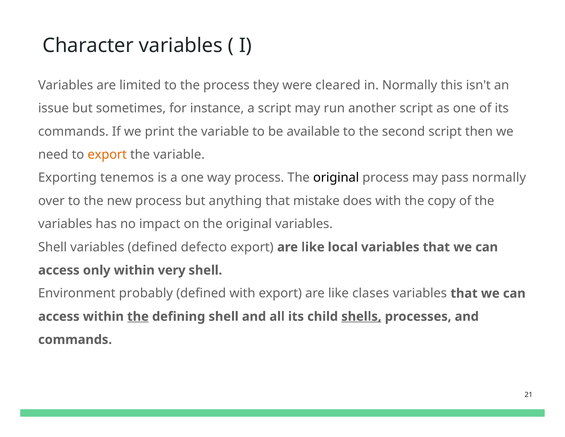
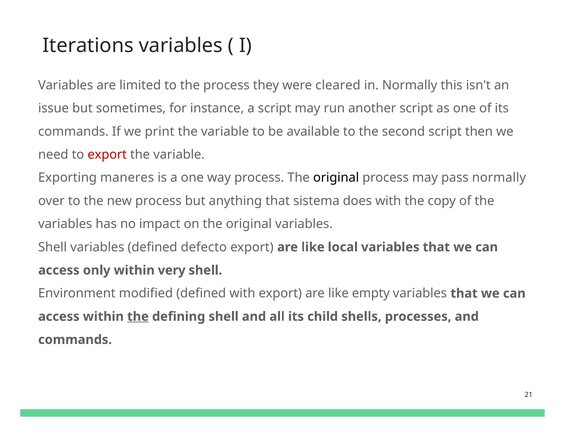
Character: Character -> Iterations
export at (107, 154) colour: orange -> red
tenemos: tenemos -> maneres
mistake: mistake -> sistema
probably: probably -> modified
clases: clases -> empty
shells underline: present -> none
